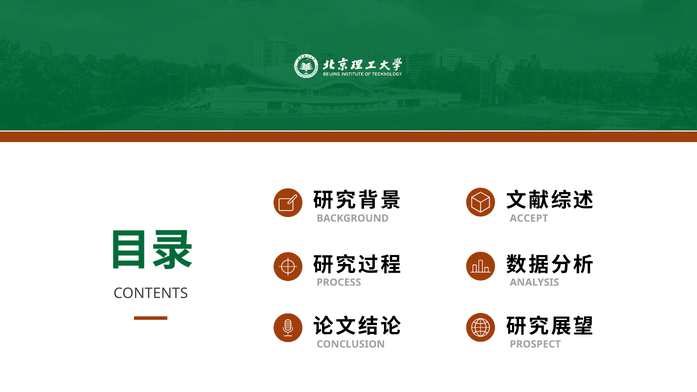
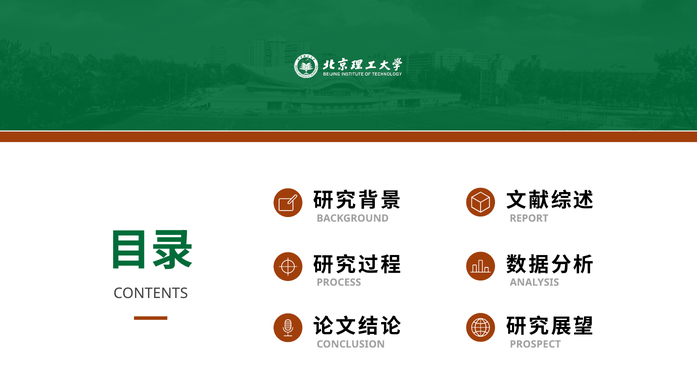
ACCEPT: ACCEPT -> REPORT
